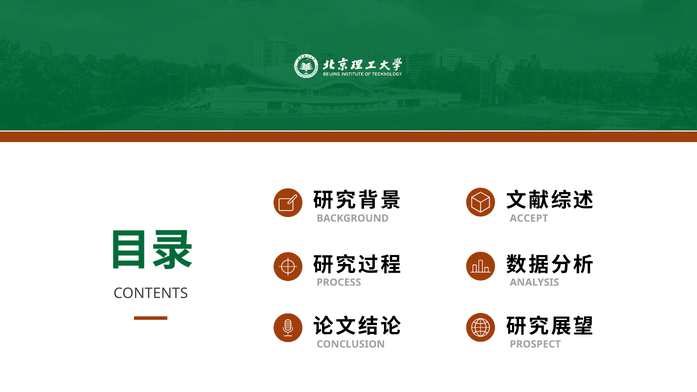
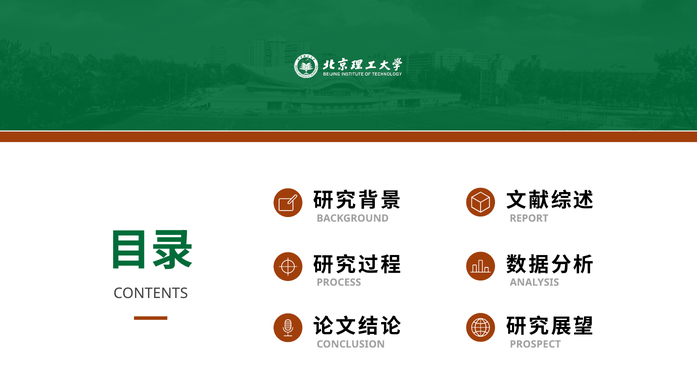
ACCEPT: ACCEPT -> REPORT
